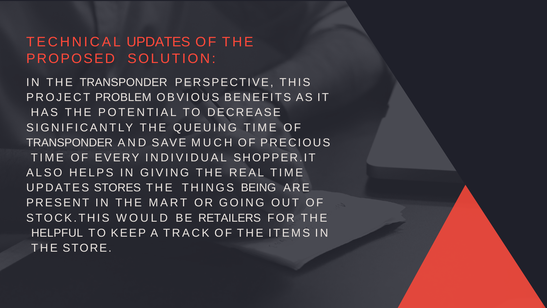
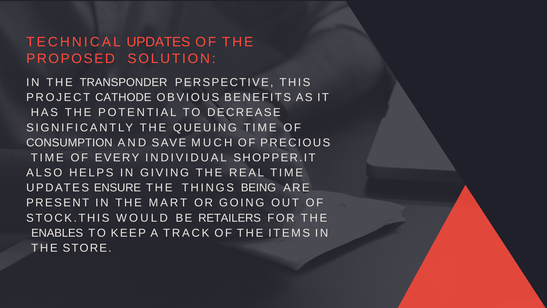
PROBLEM: PROBLEM -> CATHODE
TRANSPONDER at (69, 143): TRANSPONDER -> CONSUMPTION
STORES: STORES -> ENSURE
HELPFUL: HELPFUL -> ENABLES
